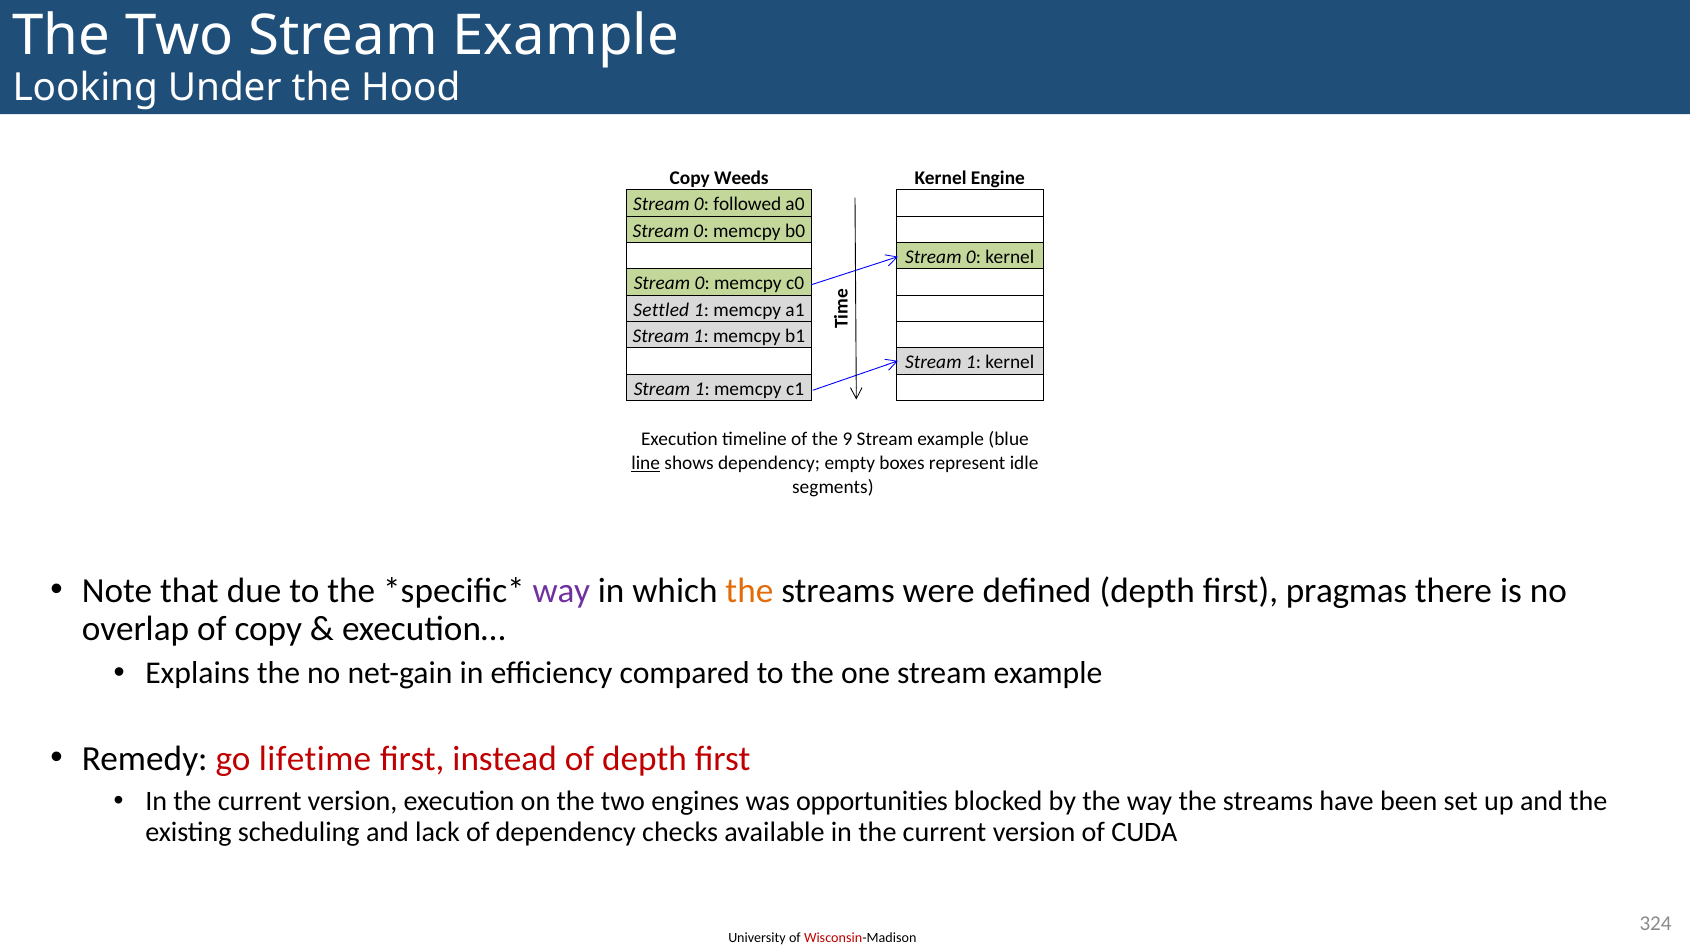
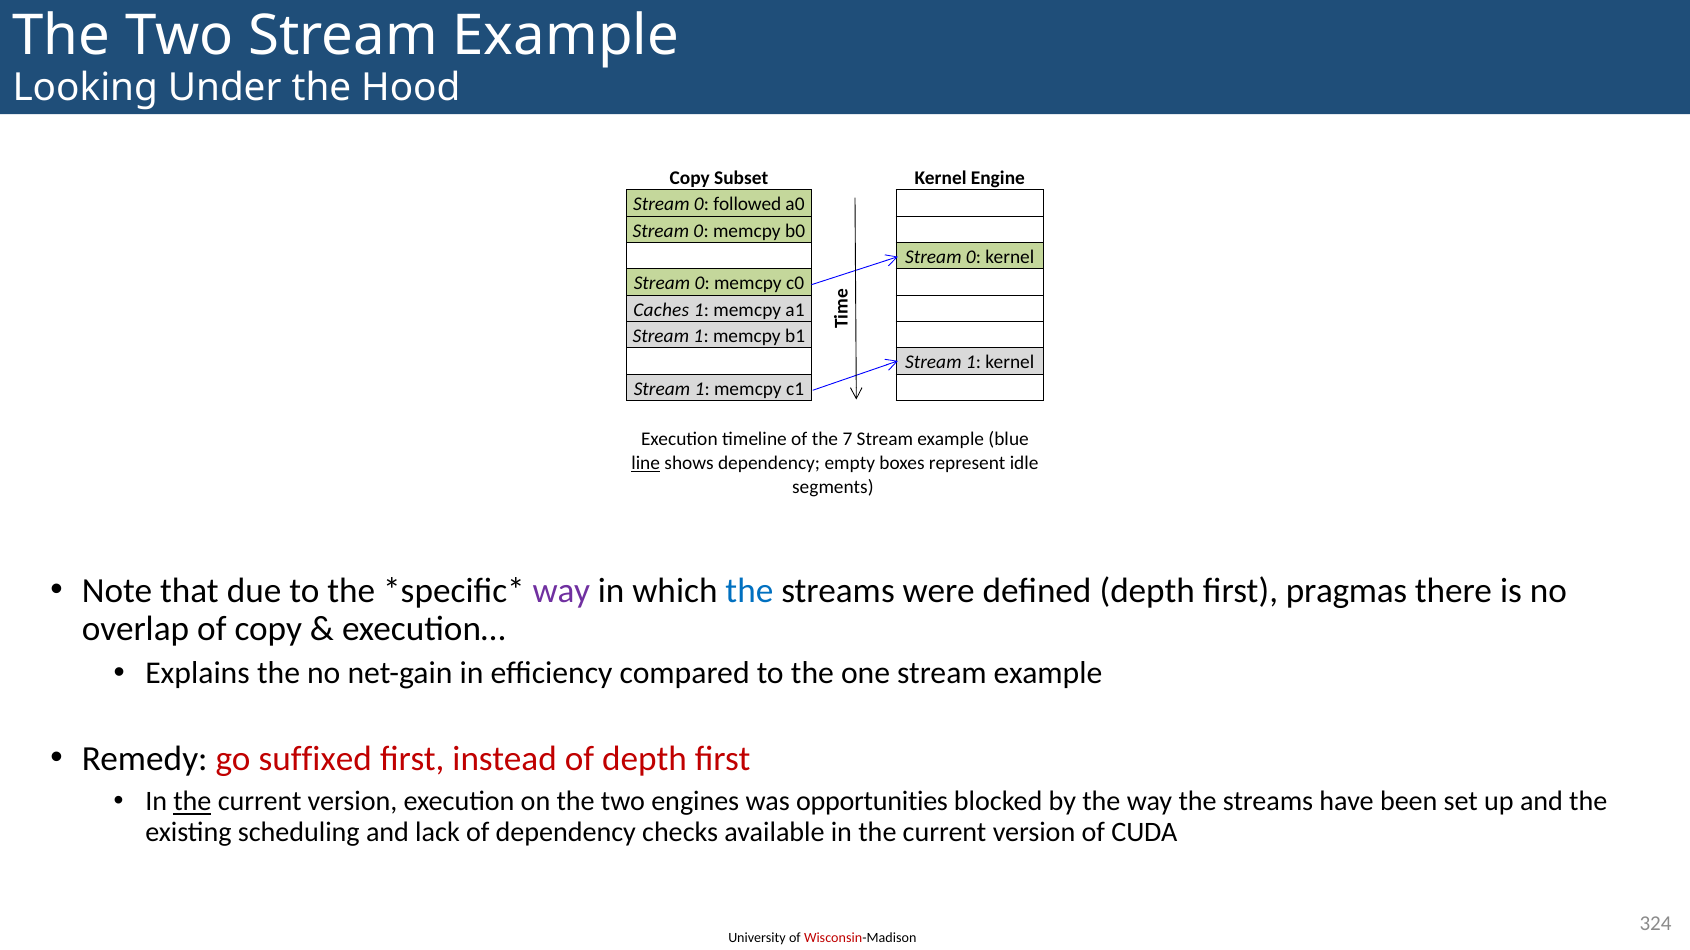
Weeds: Weeds -> Subset
Settled: Settled -> Caches
9: 9 -> 7
the at (749, 591) colour: orange -> blue
lifetime: lifetime -> suffixed
the at (192, 802) underline: none -> present
